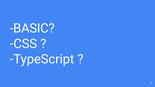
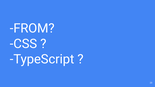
BASIC: BASIC -> FROM
